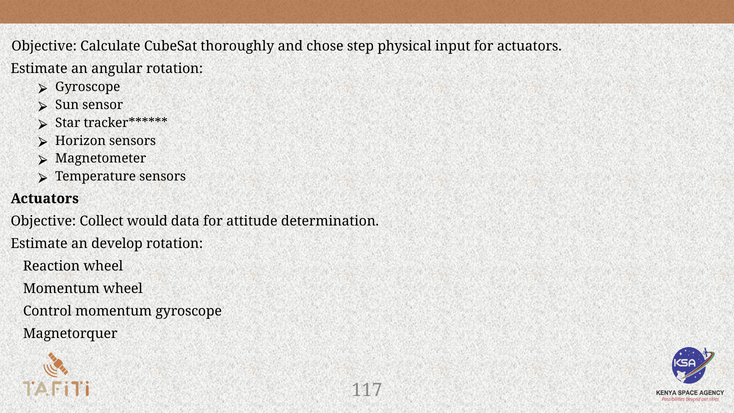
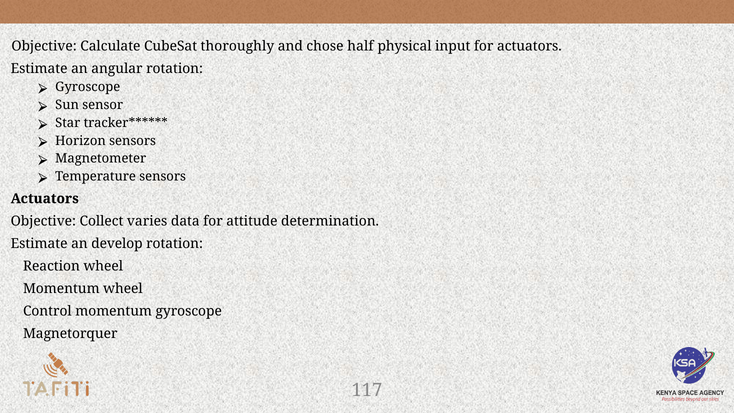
step: step -> half
would: would -> varies
